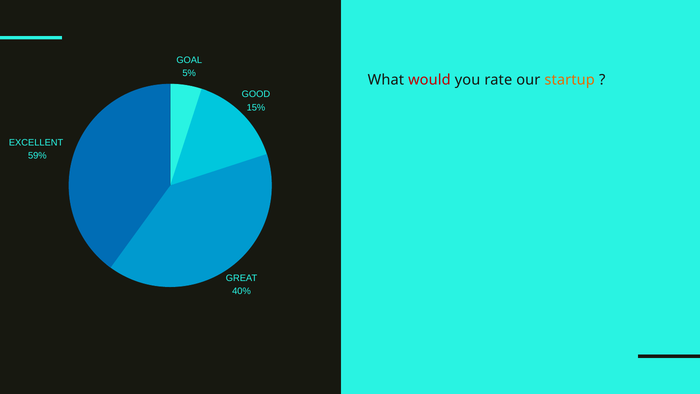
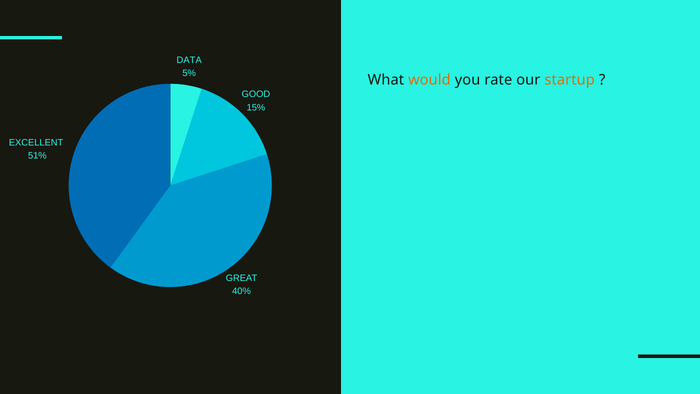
GOAL: GOAL -> DATA
would colour: red -> orange
59%: 59% -> 51%
